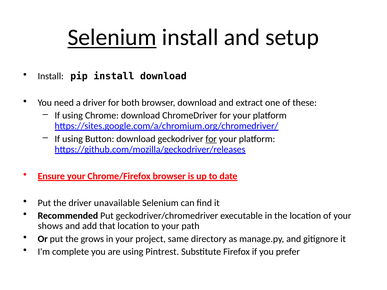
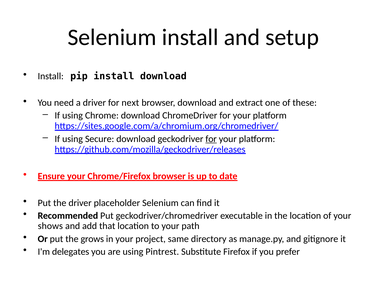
Selenium at (112, 37) underline: present -> none
both: both -> next
Button: Button -> Secure
unavailable: unavailable -> placeholder
complete: complete -> delegates
